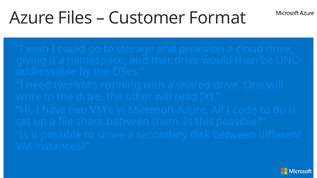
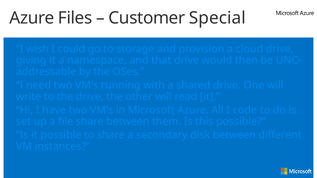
Format: Format -> Special
